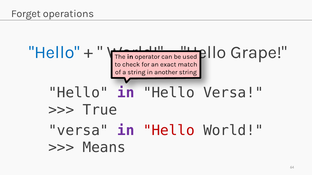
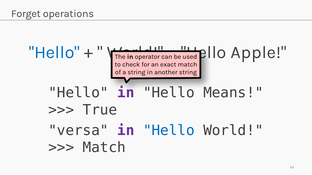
Grape: Grape -> Apple
Versa at (233, 93): Versa -> Means
Hello at (169, 131) colour: red -> blue
Means at (104, 148): Means -> Match
